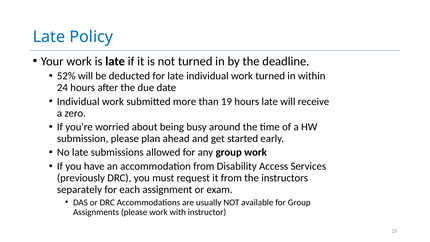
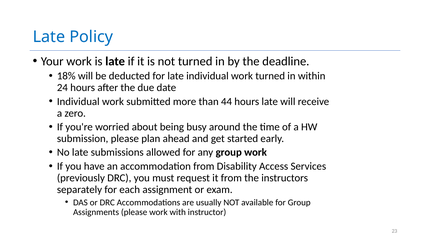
52%: 52% -> 18%
19: 19 -> 44
